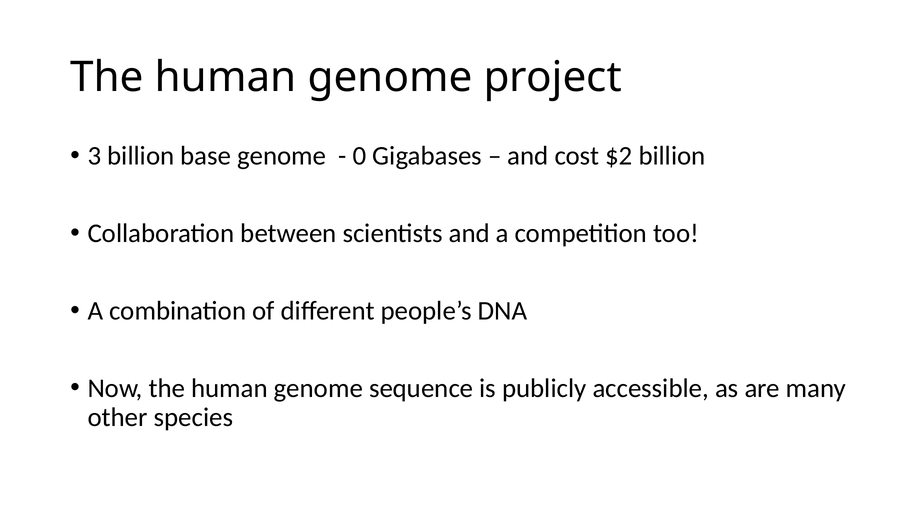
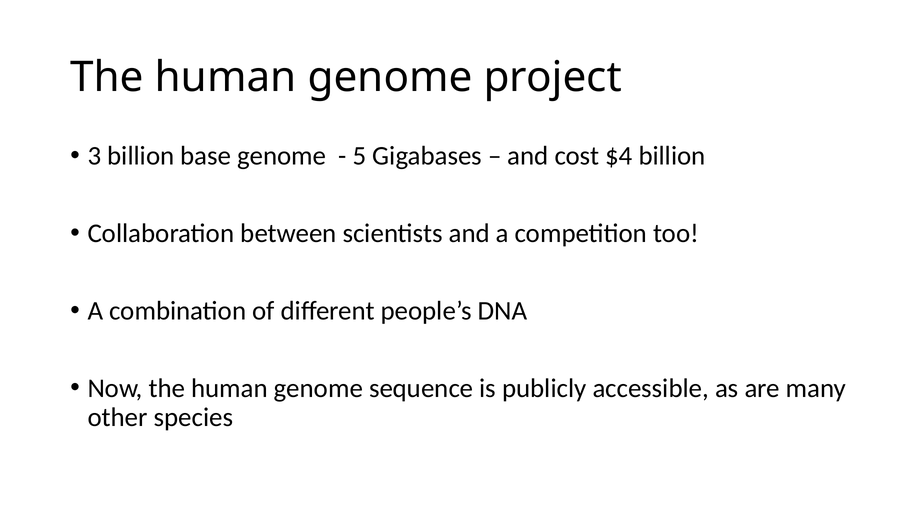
0: 0 -> 5
$2: $2 -> $4
